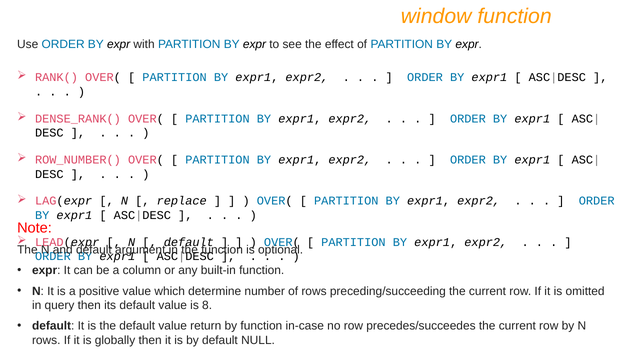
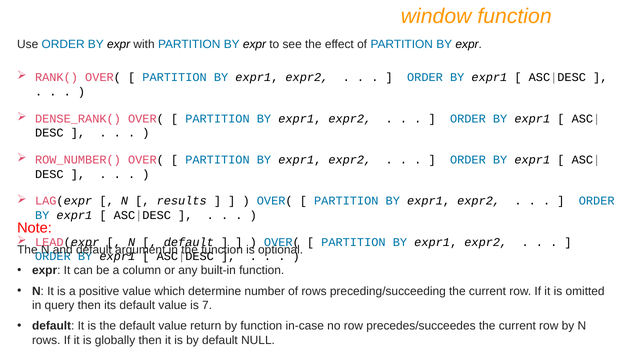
replace: replace -> results
8: 8 -> 7
